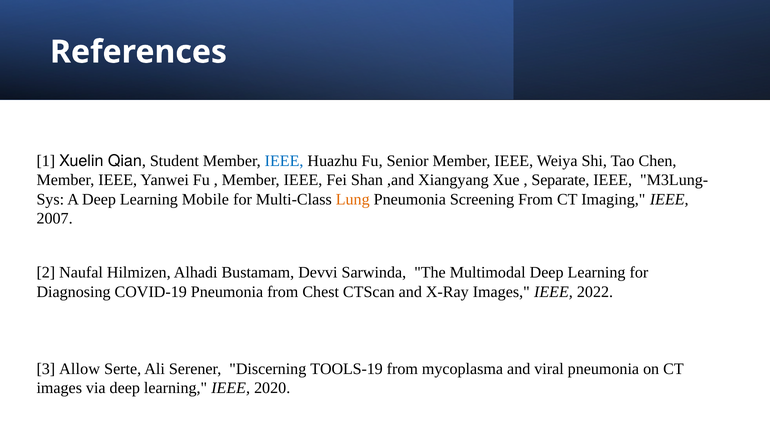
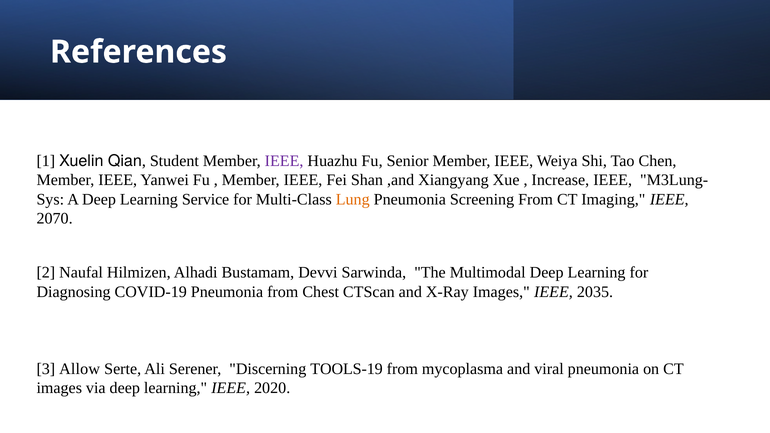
IEEE at (284, 161) colour: blue -> purple
Separate: Separate -> Increase
Mobile: Mobile -> Service
2007: 2007 -> 2070
2022: 2022 -> 2035
